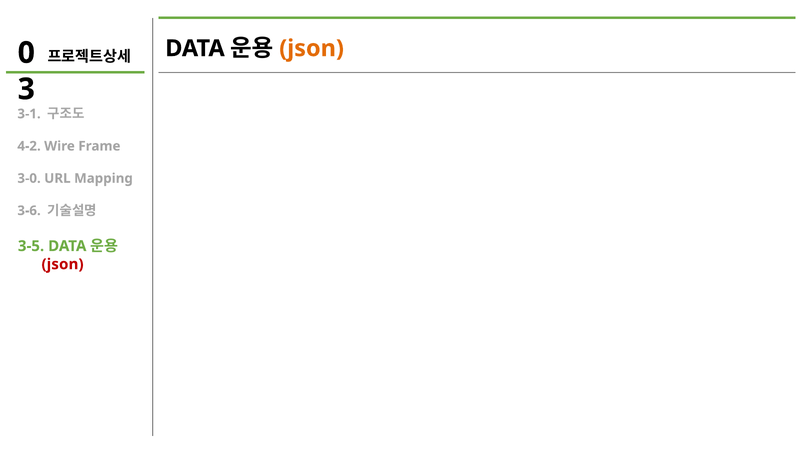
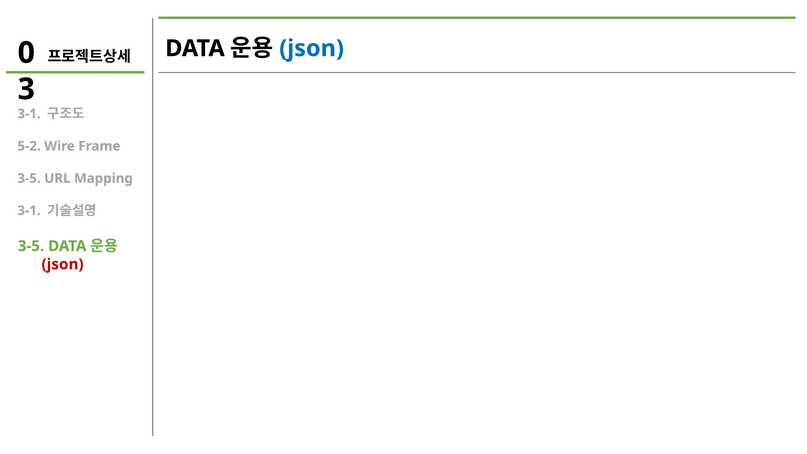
json at (312, 48) colour: orange -> blue
4-2: 4-2 -> 5-2
3-0 at (29, 178): 3-0 -> 3-5
3-6 at (29, 211): 3-6 -> 3-1
